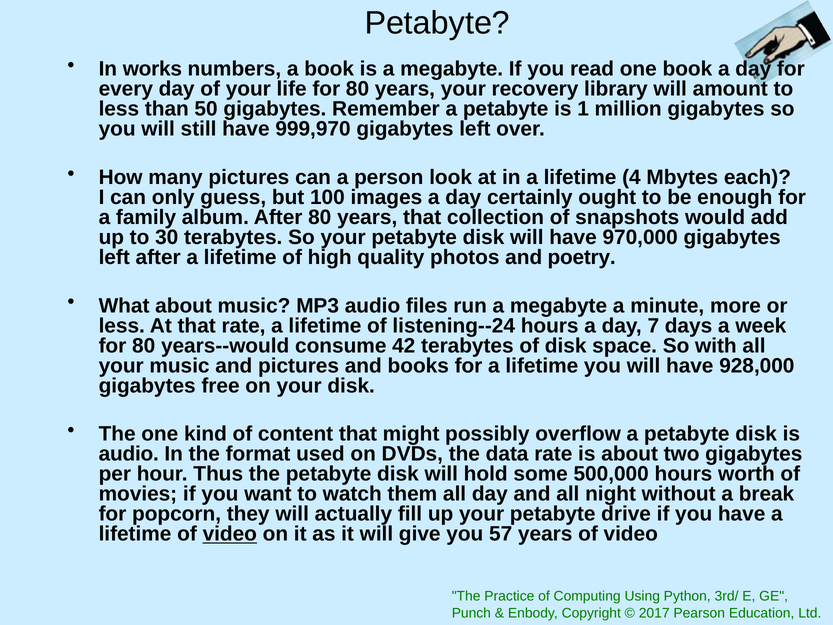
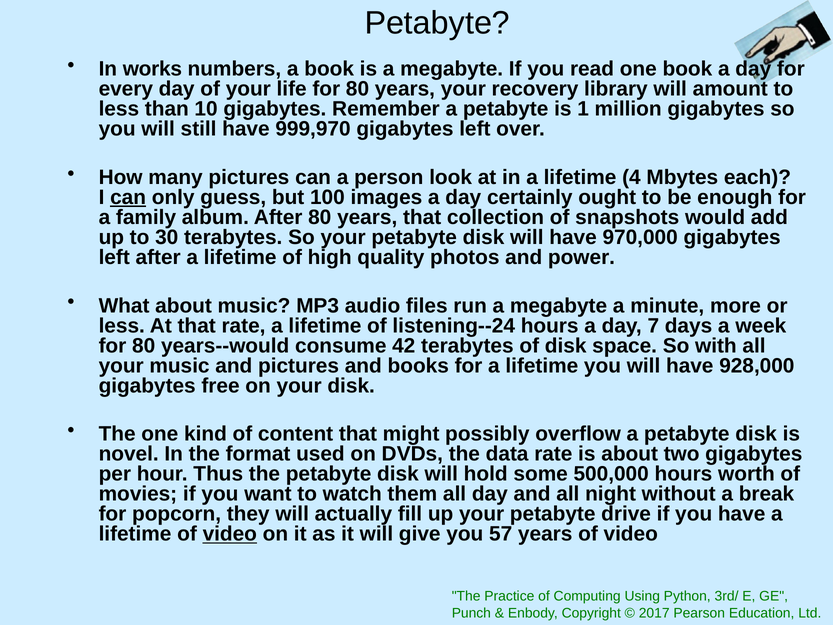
50: 50 -> 10
can at (128, 197) underline: none -> present
poetry: poetry -> power
audio at (129, 454): audio -> novel
